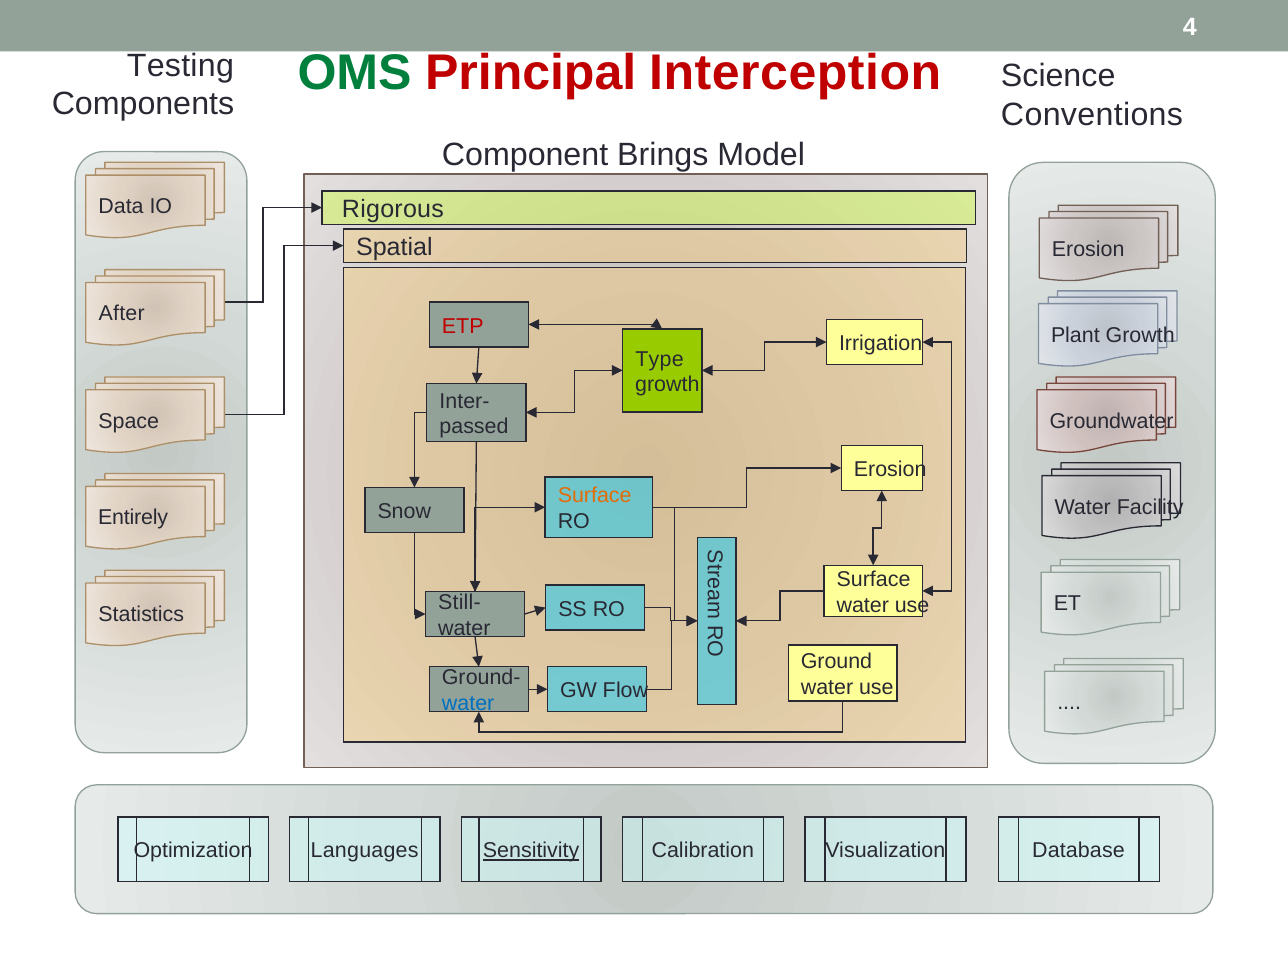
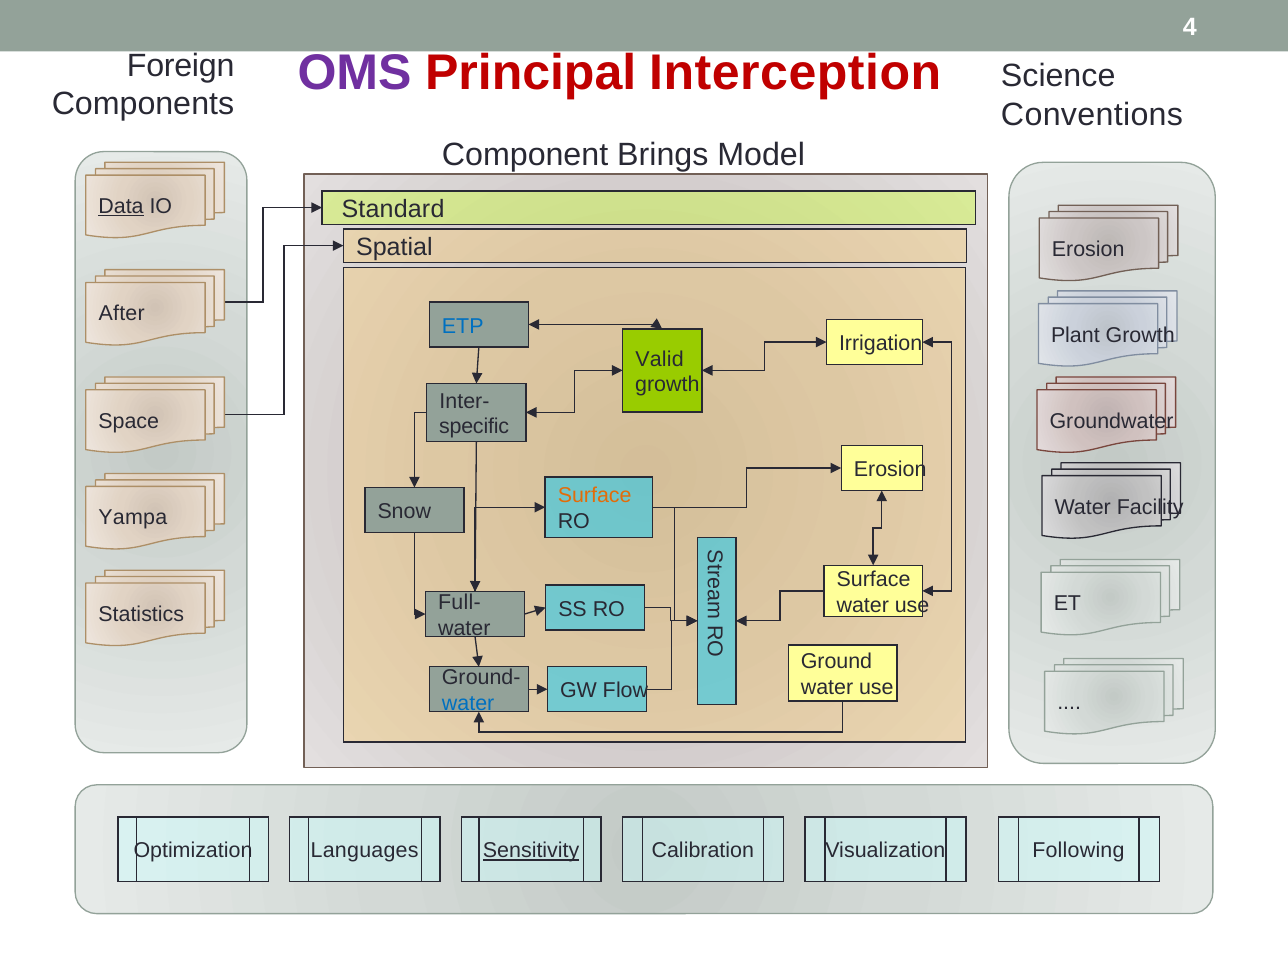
OMS colour: green -> purple
Testing: Testing -> Foreign
Data underline: none -> present
Rigorous: Rigorous -> Standard
ETP colour: red -> blue
Type: Type -> Valid
passed: passed -> specific
Entirely: Entirely -> Yampa
Still-: Still- -> Full-
Database: Database -> Following
